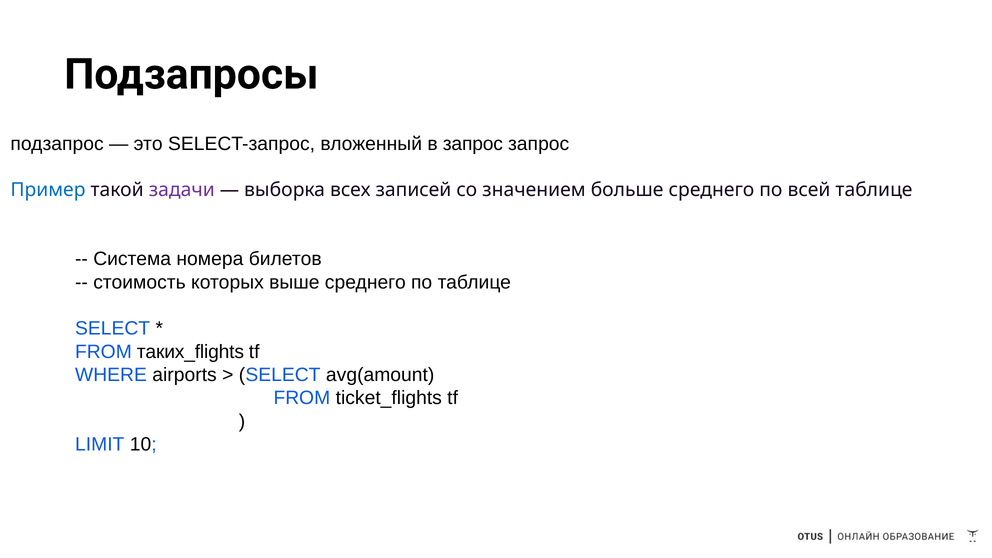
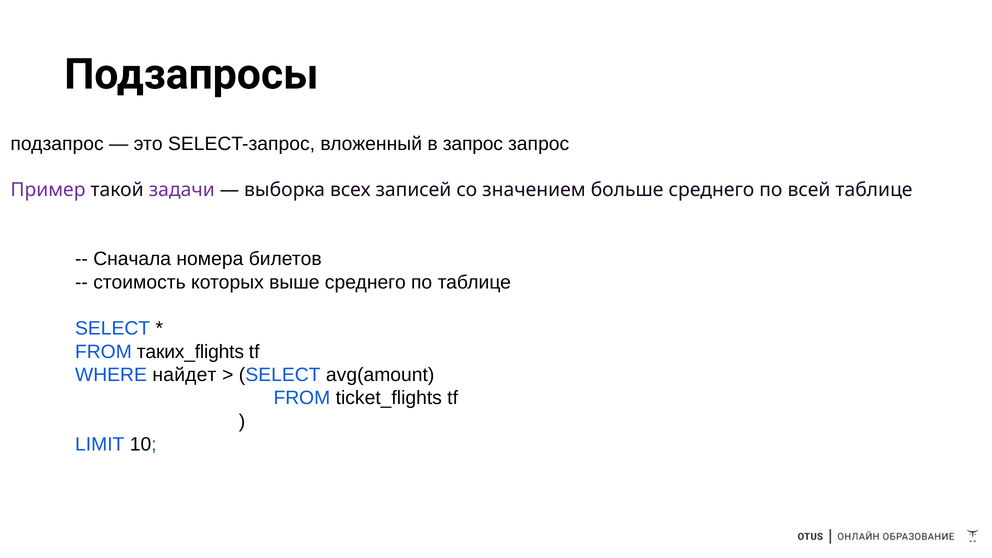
Пример colour: blue -> purple
Система: Система -> Сначала
airports: airports -> найдет
